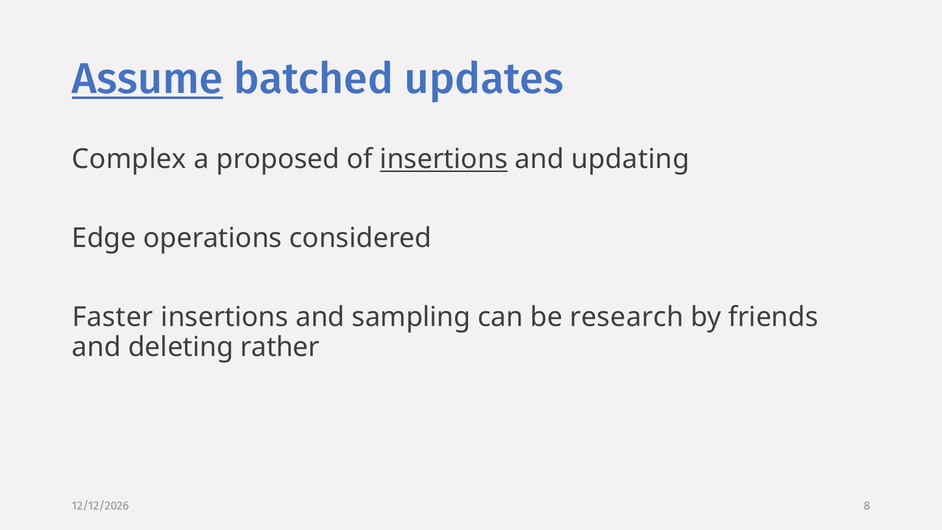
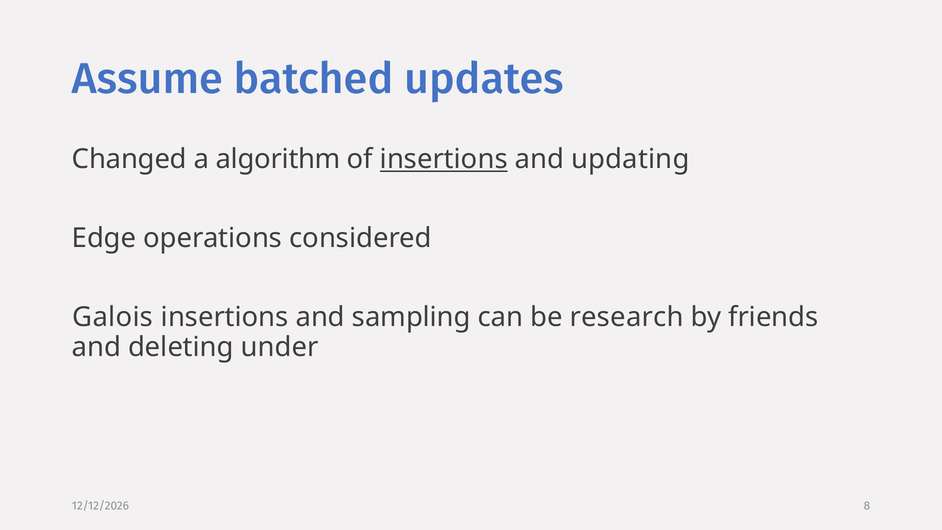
Assume underline: present -> none
Complex: Complex -> Changed
proposed: proposed -> algorithm
Faster: Faster -> Galois
rather: rather -> under
